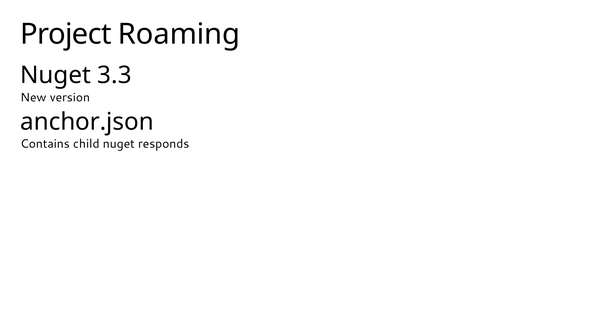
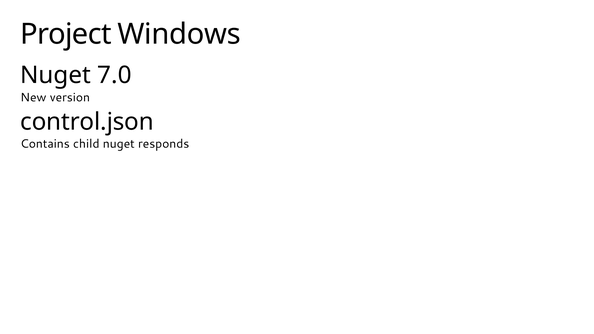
Roaming: Roaming -> Windows
3.3: 3.3 -> 7.0
anchor.json: anchor.json -> control.json
